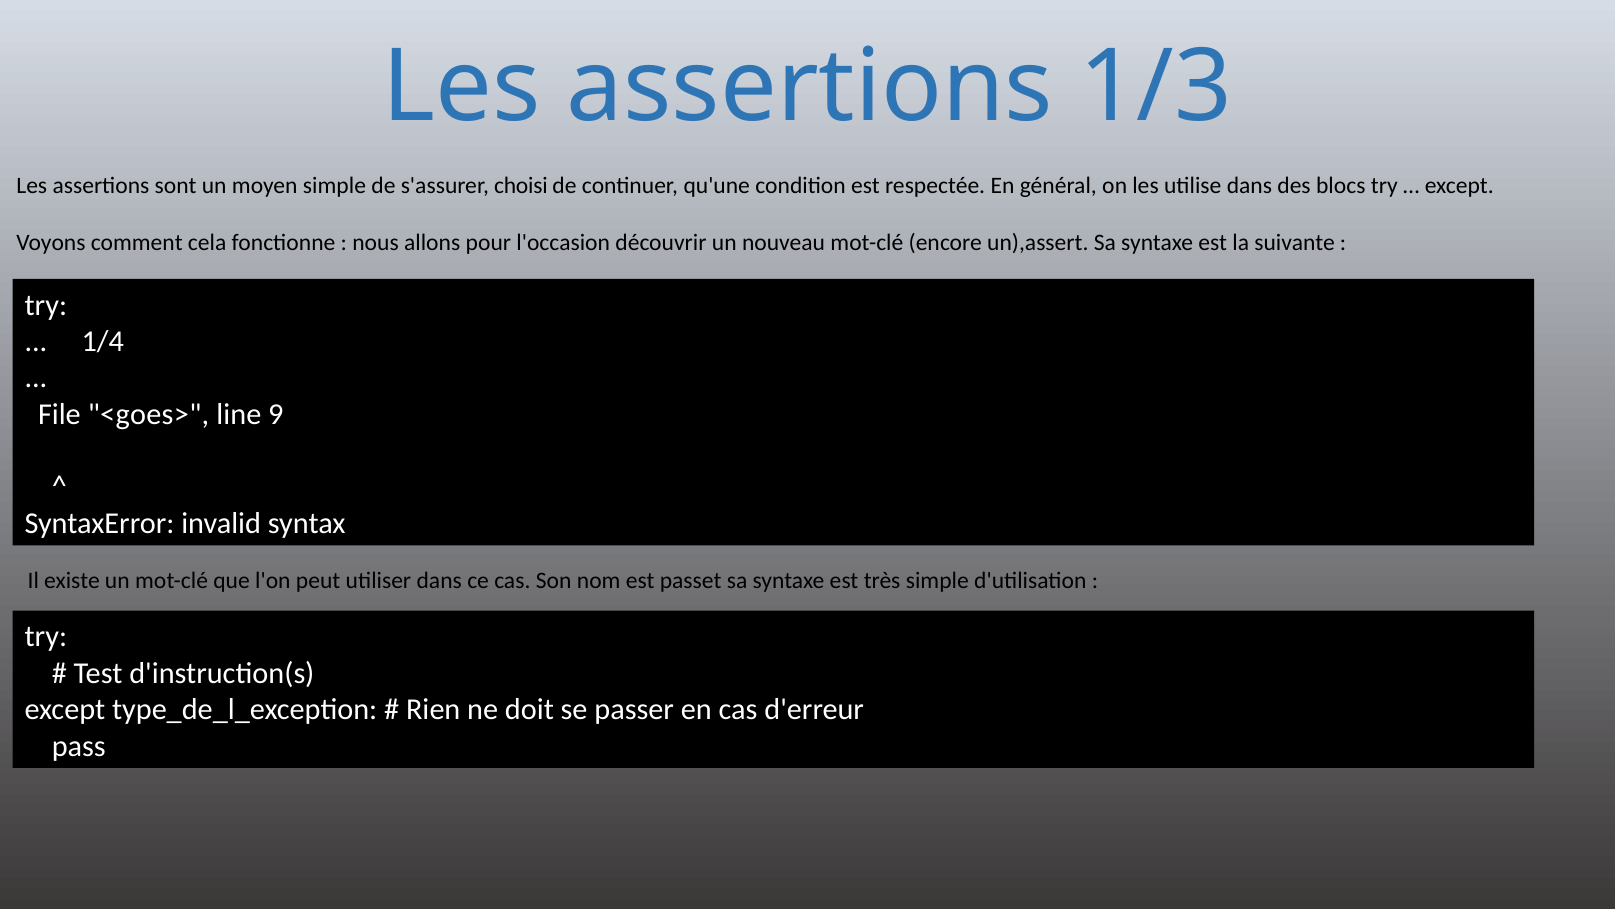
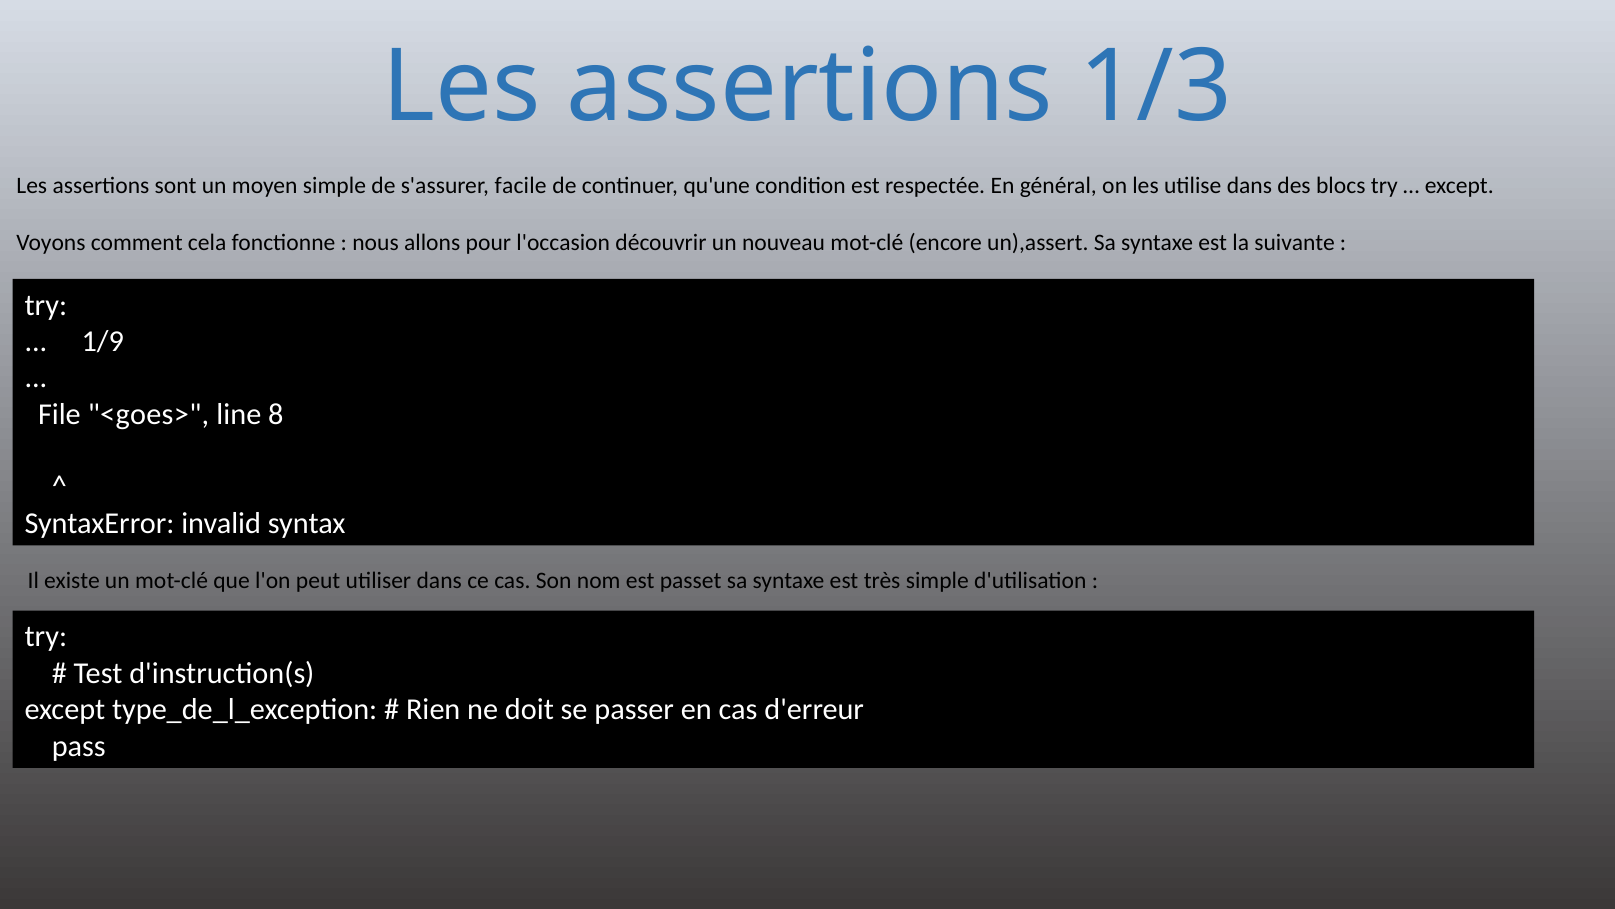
choisi: choisi -> facile
1/4: 1/4 -> 1/9
9: 9 -> 8
